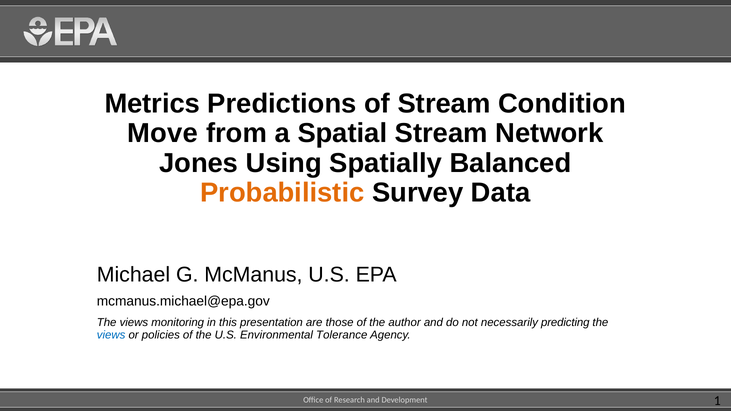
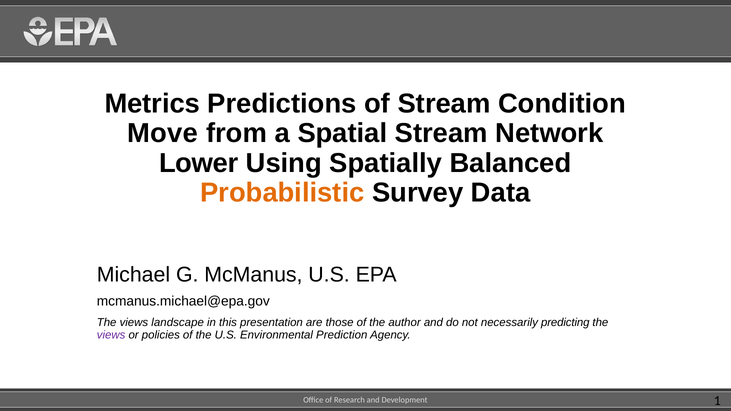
Jones: Jones -> Lower
monitoring: monitoring -> landscape
views at (111, 335) colour: blue -> purple
Tolerance: Tolerance -> Prediction
